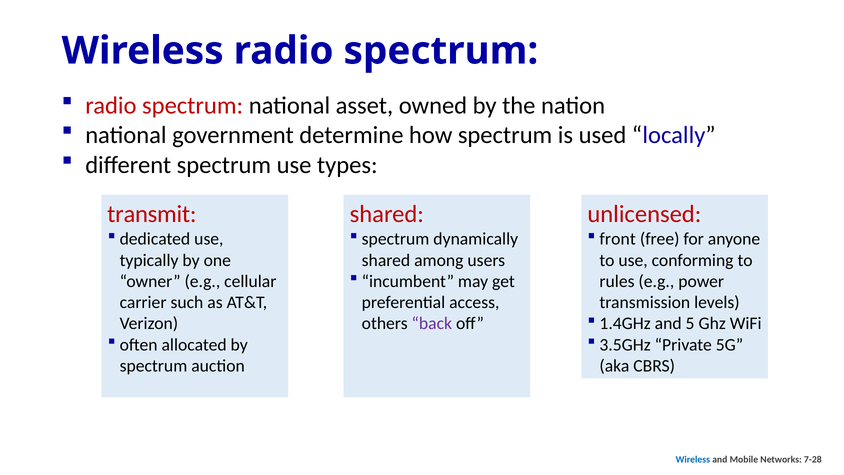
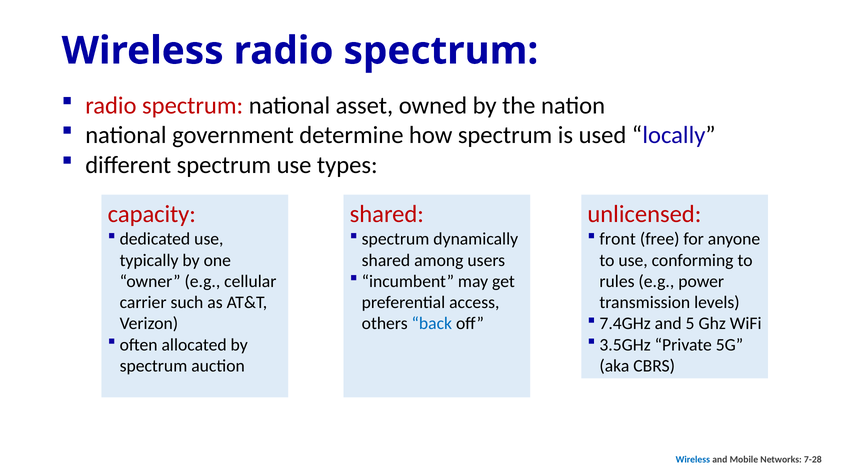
transmit: transmit -> capacity
1.4GHz: 1.4GHz -> 7.4GHz
back colour: purple -> blue
